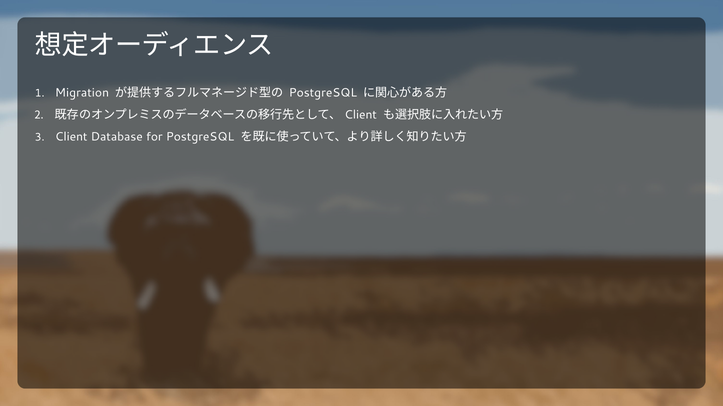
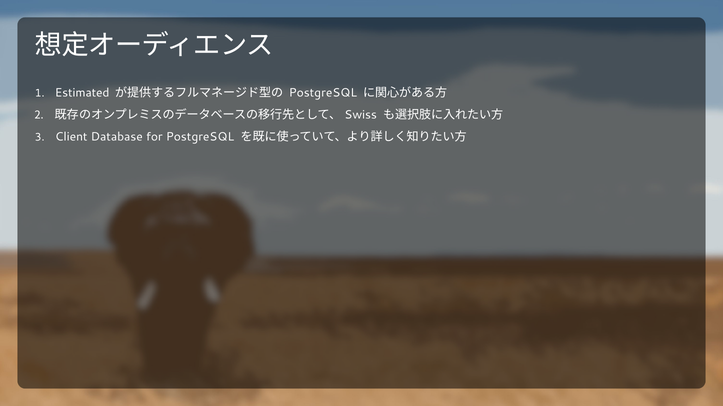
Migration: Migration -> Estimated
Client at (361, 115): Client -> Swiss
